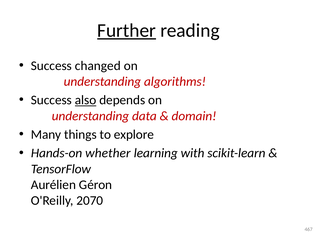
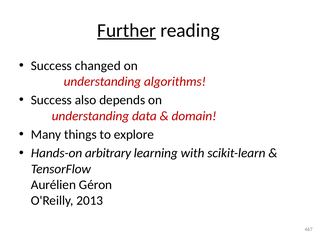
also underline: present -> none
whether: whether -> arbitrary
2070: 2070 -> 2013
